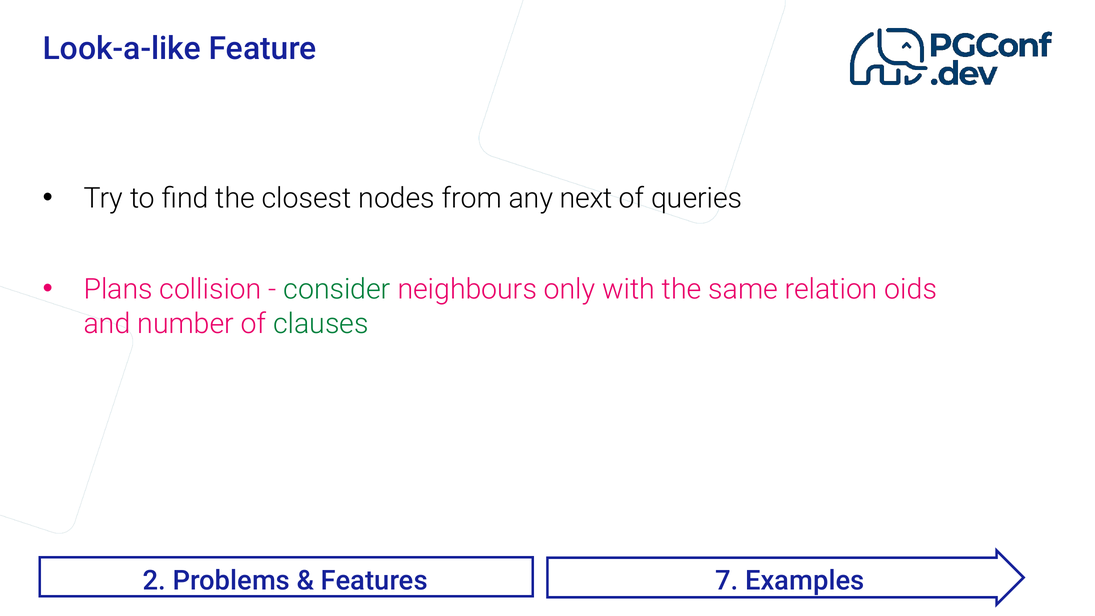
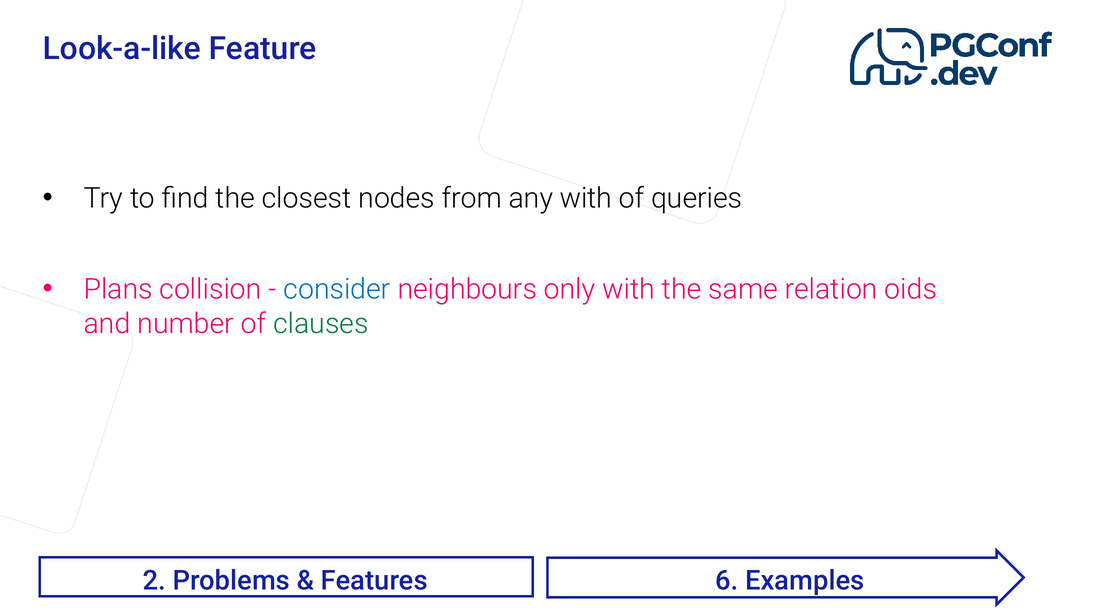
any next: next -> with
consider colour: green -> blue
7: 7 -> 6
